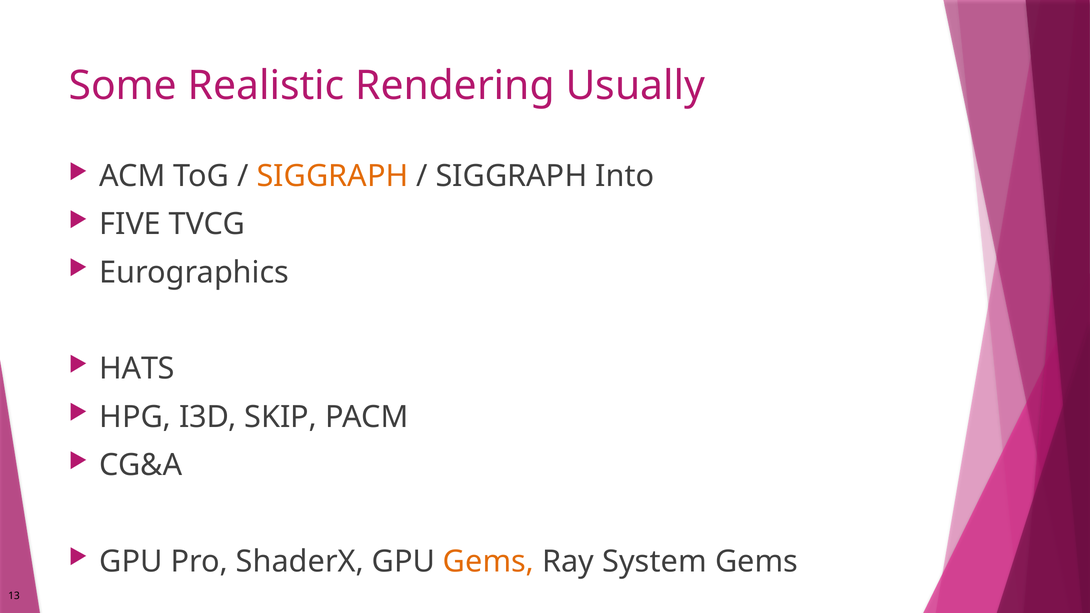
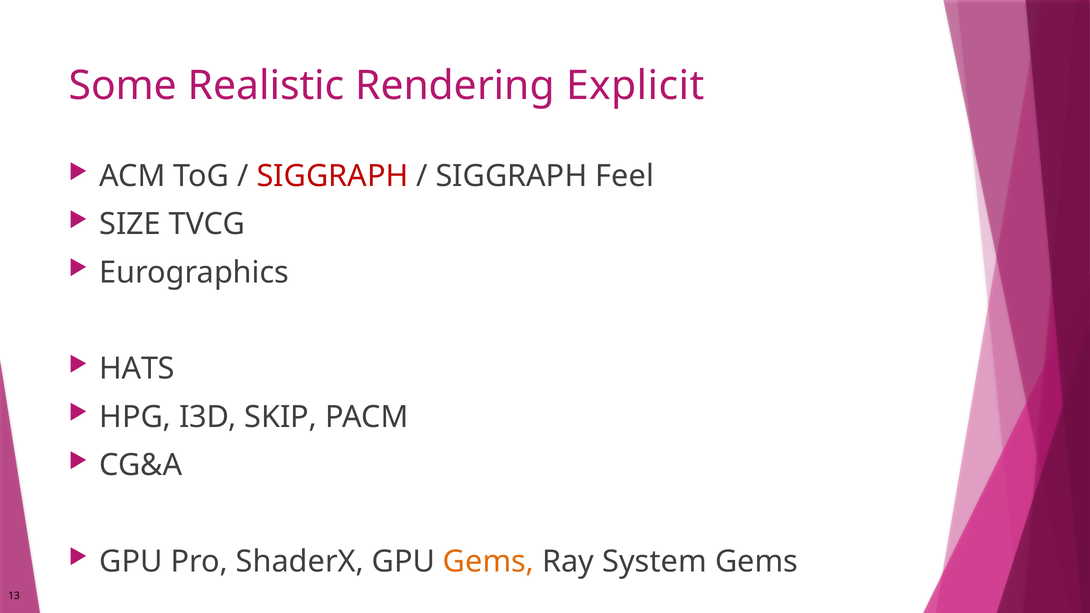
Usually: Usually -> Explicit
SIGGRAPH at (332, 176) colour: orange -> red
Into: Into -> Feel
FIVE: FIVE -> SIZE
